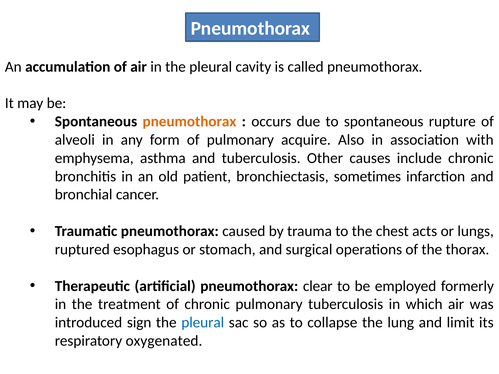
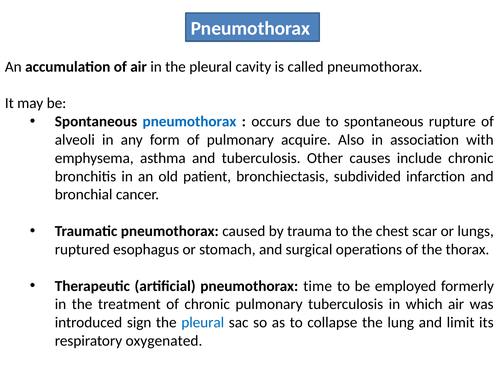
pneumothorax at (189, 122) colour: orange -> blue
sometimes: sometimes -> subdivided
acts: acts -> scar
clear: clear -> time
